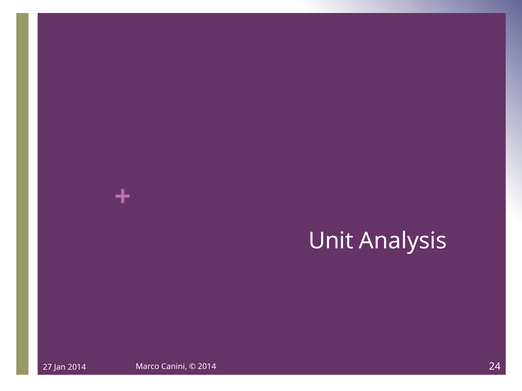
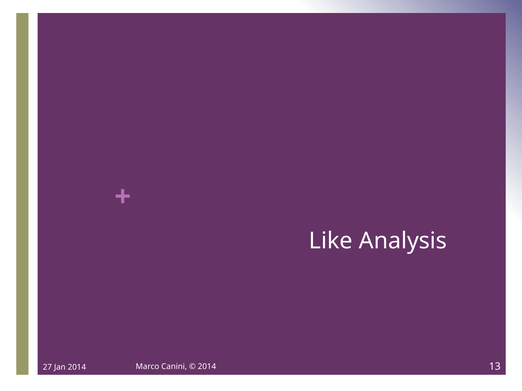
Unit: Unit -> Like
24: 24 -> 13
